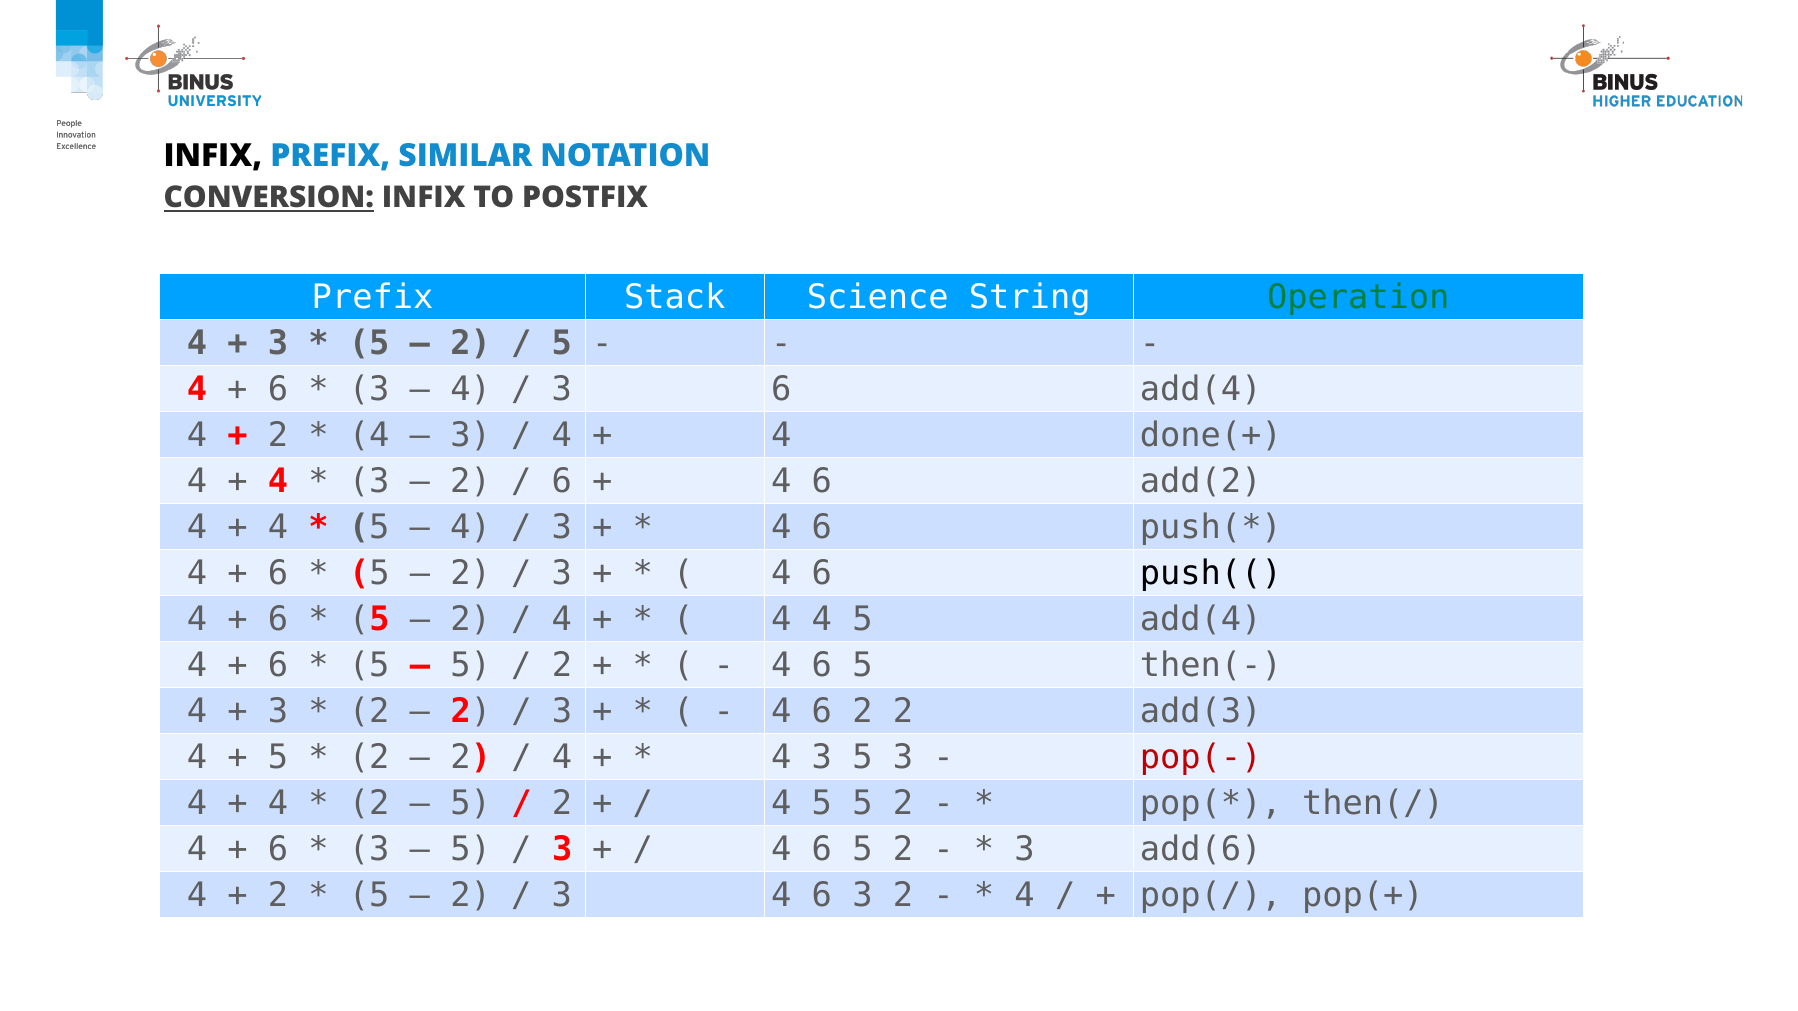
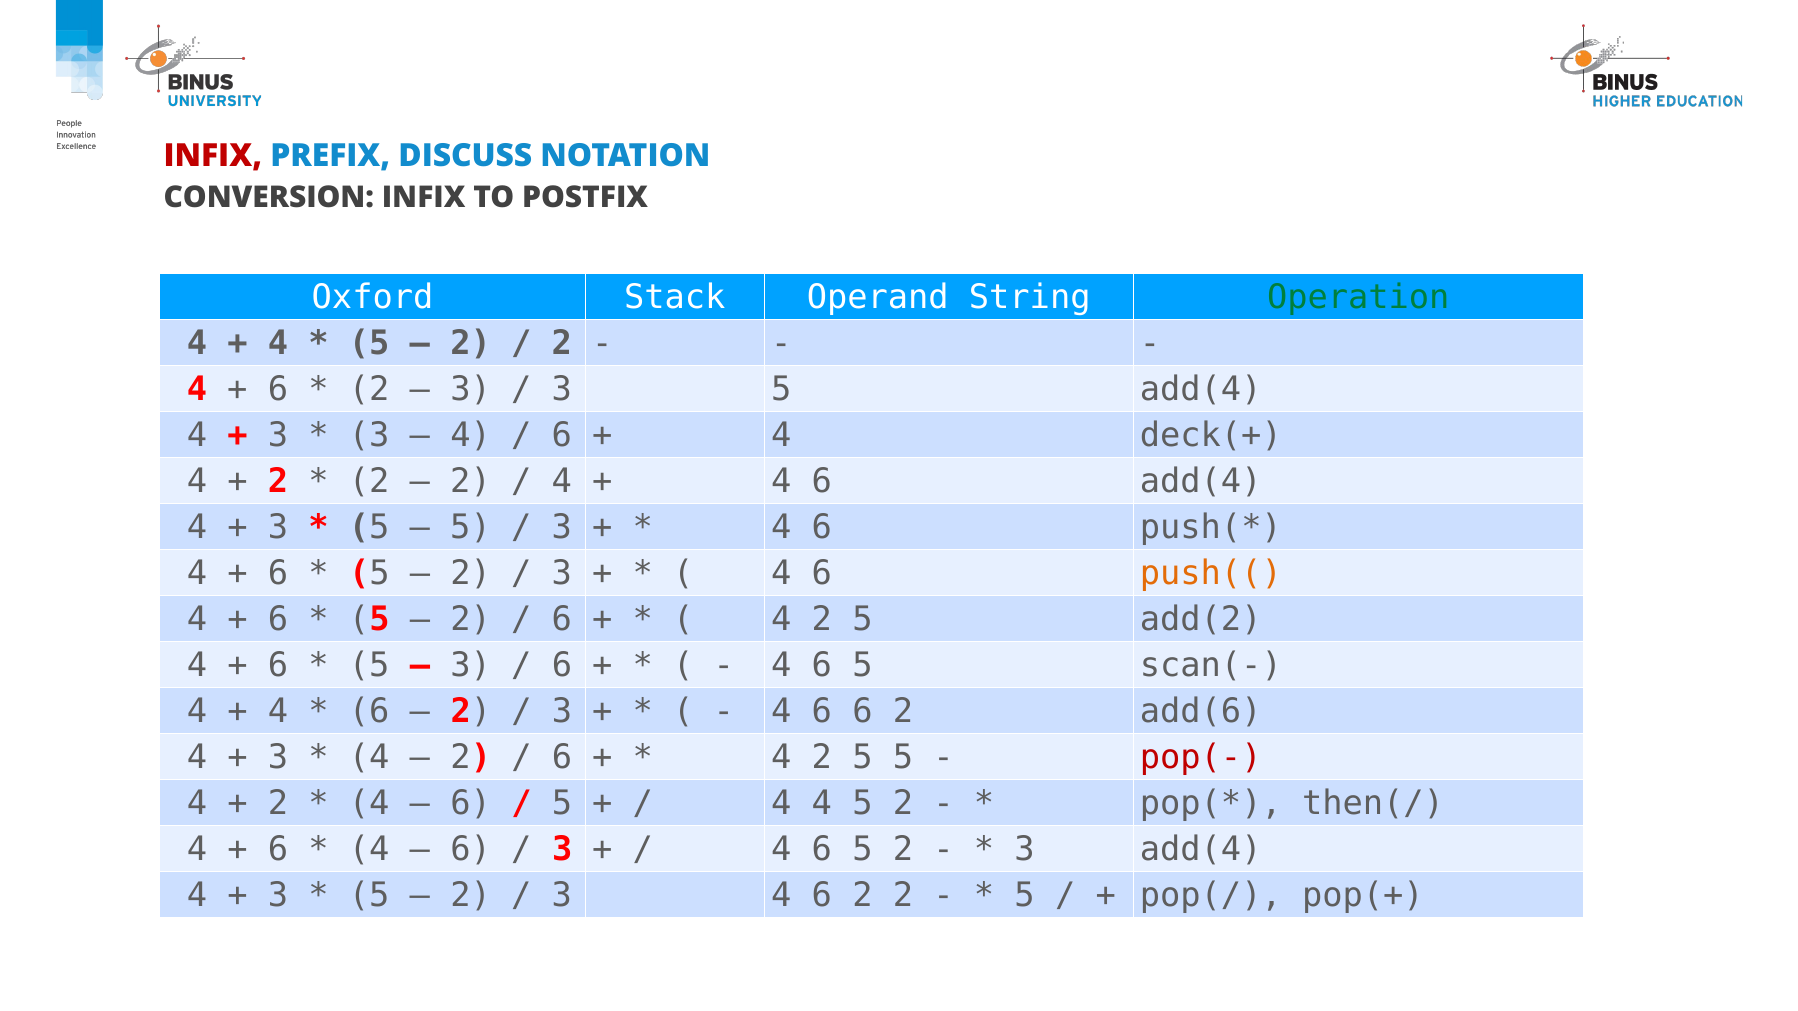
INFIX at (213, 156) colour: black -> red
SIMILAR: SIMILAR -> DISCUSS
CONVERSION underline: present -> none
Prefix at (373, 297): Prefix -> Oxford
Science: Science -> Operand
3 at (278, 343): 3 -> 4
5 at (562, 343): 5 -> 2
3 at (369, 389): 3 -> 2
4 at (471, 389): 4 -> 3
3 6: 6 -> 5
2 at (278, 435): 2 -> 3
4 at (369, 435): 4 -> 3
3 at (471, 435): 3 -> 4
4 at (562, 435): 4 -> 6
done(+: done(+ -> deck(+
4 at (278, 481): 4 -> 2
3 at (369, 481): 3 -> 2
6 at (562, 481): 6 -> 4
6 add(2: add(2 -> add(4
4 at (278, 527): 4 -> 3
4 at (471, 527): 4 -> 5
push(( colour: black -> orange
4 at (562, 619): 4 -> 6
4 at (822, 619): 4 -> 2
5 add(4: add(4 -> add(2
5 at (471, 665): 5 -> 3
2 at (562, 665): 2 -> 6
then(-: then(- -> scan(-
3 at (278, 711): 3 -> 4
2 at (369, 711): 2 -> 6
6 2: 2 -> 6
add(3: add(3 -> add(6
5 at (278, 757): 5 -> 3
2 at (369, 757): 2 -> 4
4 at (562, 757): 4 -> 6
3 at (822, 757): 3 -> 2
5 3: 3 -> 5
4 at (278, 803): 4 -> 2
2 at (369, 803): 2 -> 4
5 at (471, 803): 5 -> 6
2 at (562, 803): 2 -> 5
5 at (822, 803): 5 -> 4
3 at (369, 849): 3 -> 4
5 at (471, 849): 5 -> 6
3 add(6: add(6 -> add(4
2 at (278, 895): 2 -> 3
4 6 3: 3 -> 2
4 at (1025, 895): 4 -> 5
